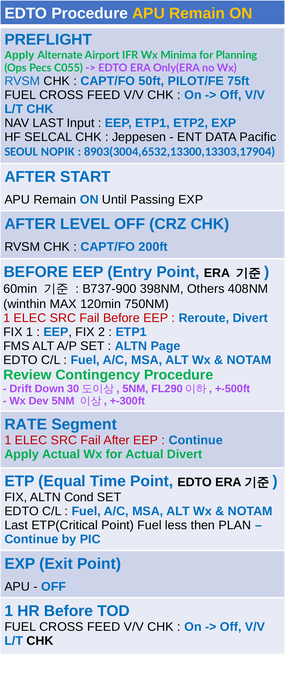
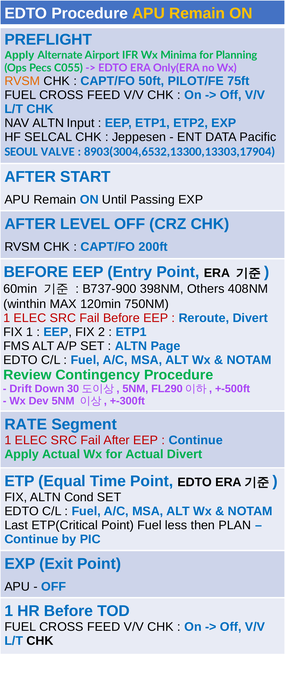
RVSM at (22, 81) colour: blue -> orange
NAV LAST: LAST -> ALTN
NOPIK: NOPIK -> VALVE
